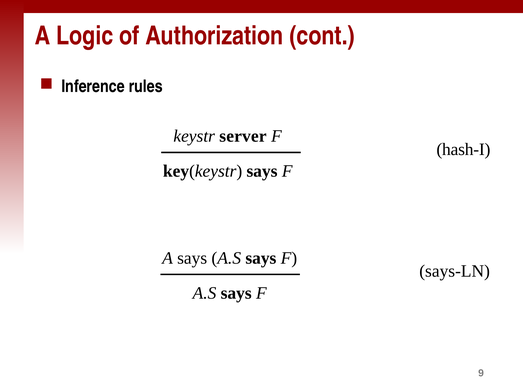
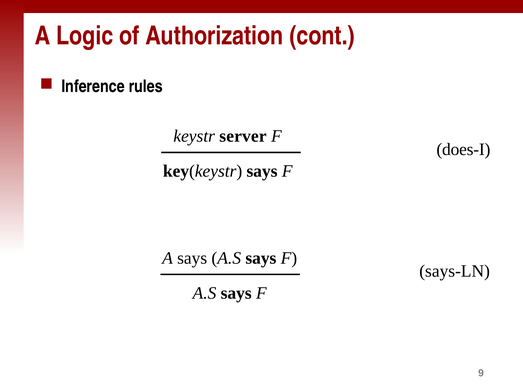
hash-I: hash-I -> does-I
